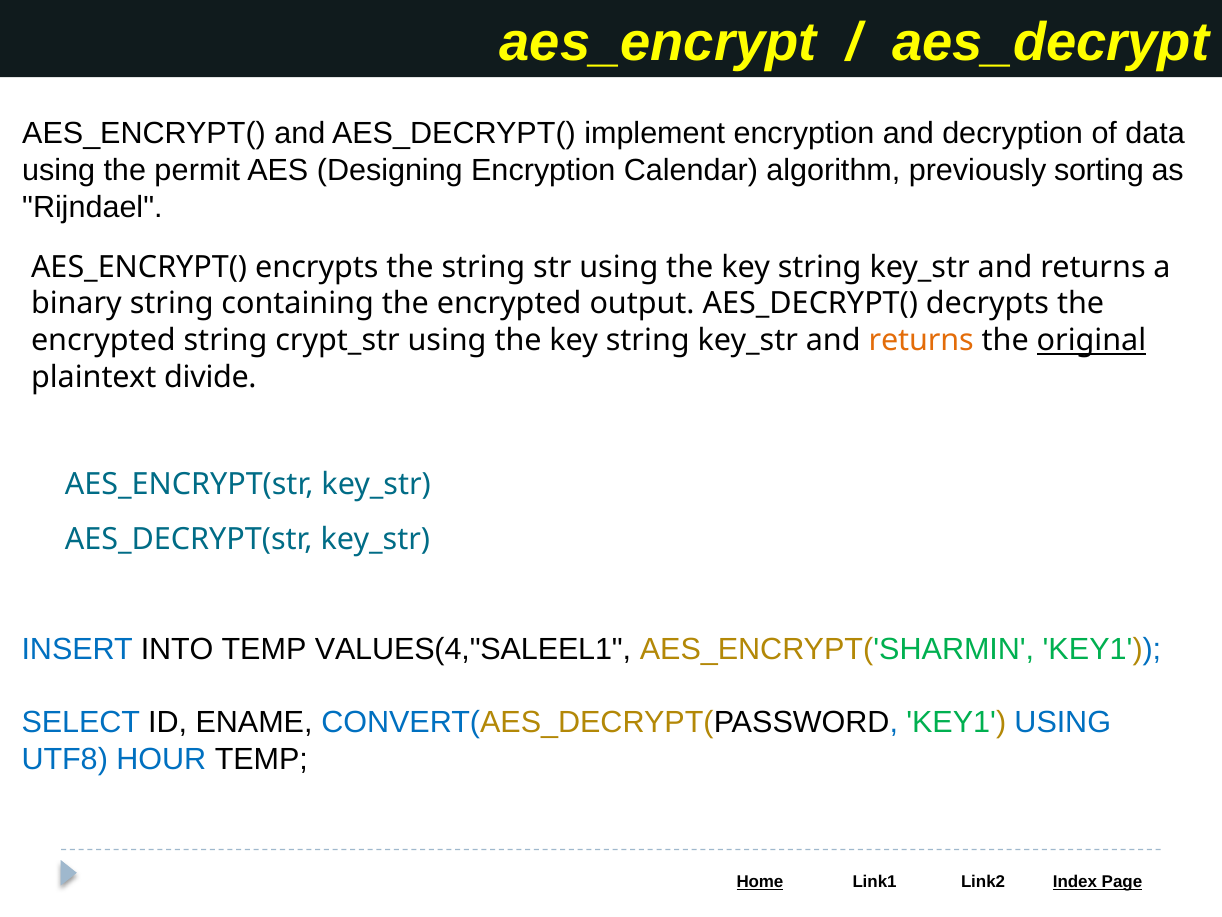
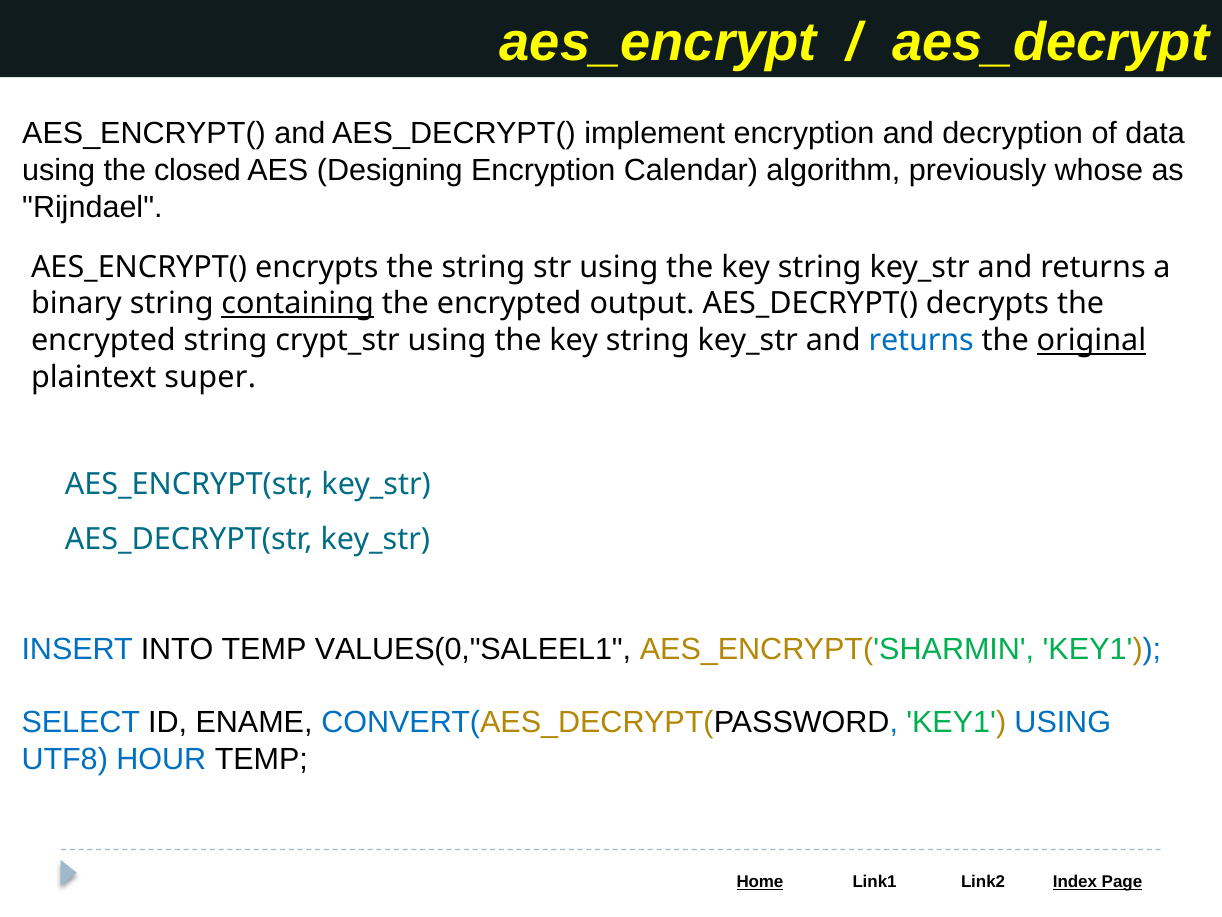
permit: permit -> closed
sorting: sorting -> whose
containing underline: none -> present
returns at (921, 340) colour: orange -> blue
divide: divide -> super
VALUES(4,"SALEEL1: VALUES(4,"SALEEL1 -> VALUES(0,"SALEEL1
